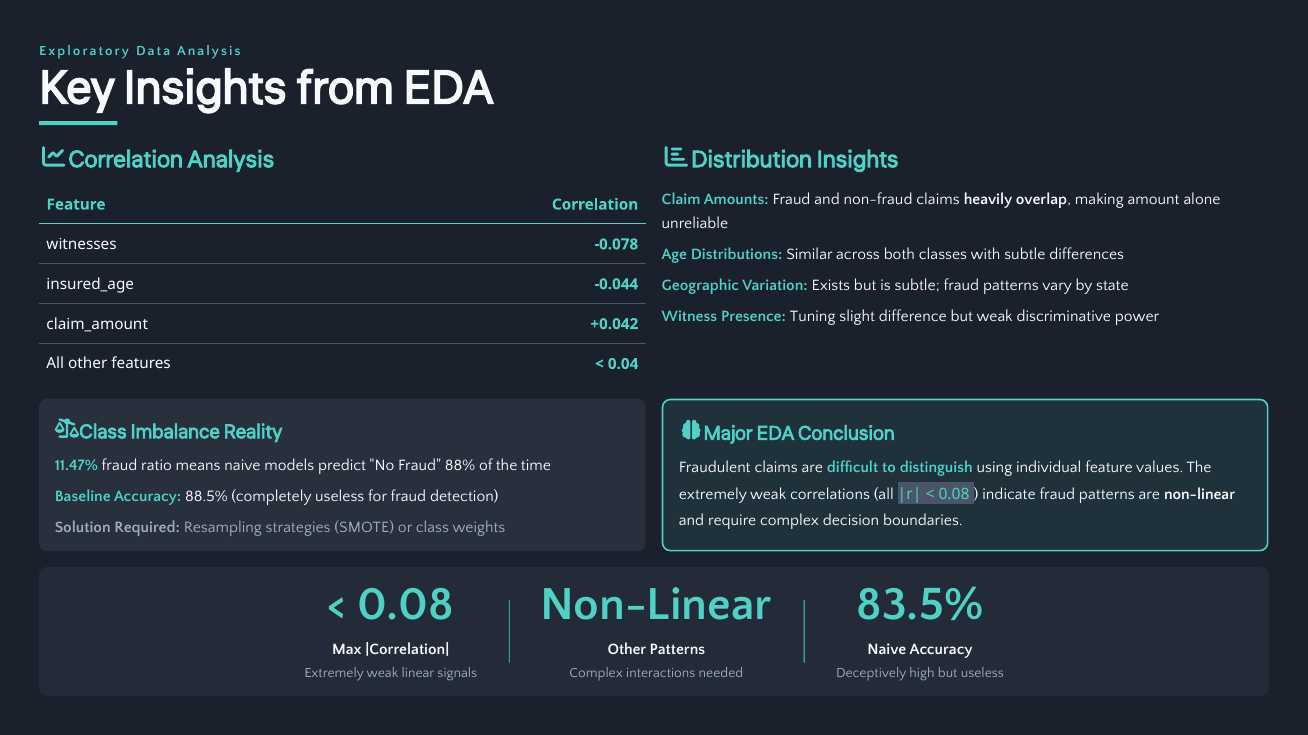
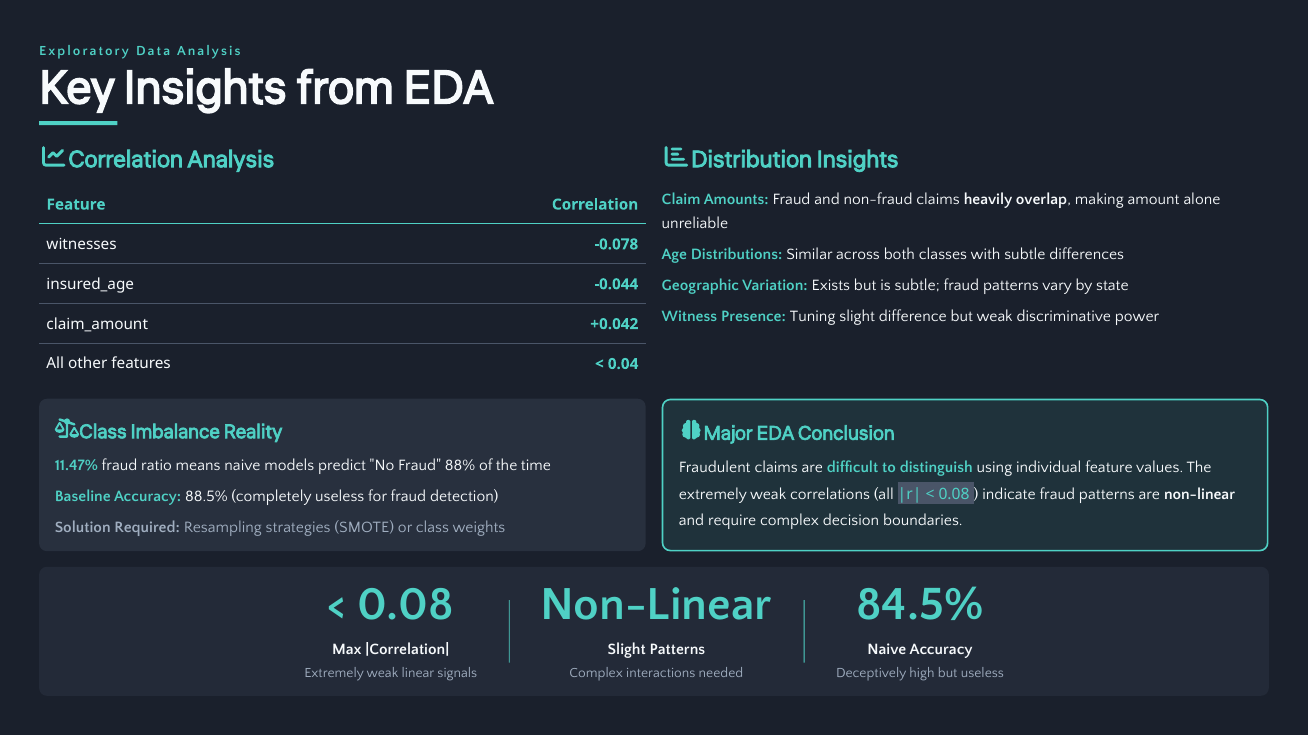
83.5%: 83.5% -> 84.5%
Other at (627, 650): Other -> Slight
